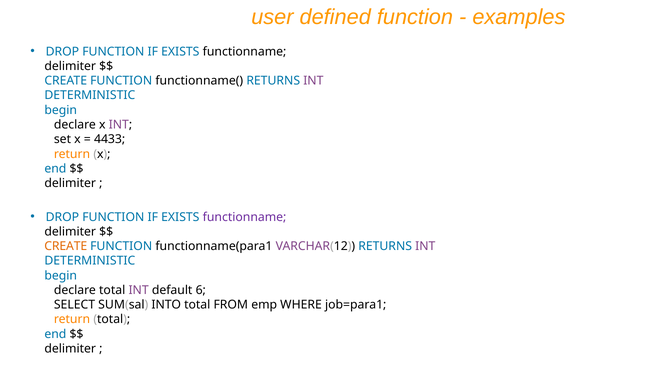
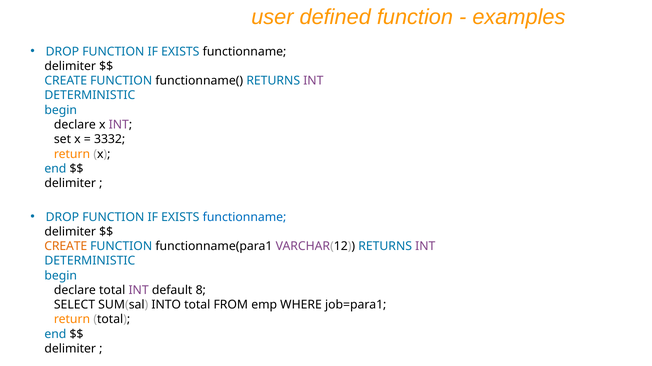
4433: 4433 -> 3332
functionname at (245, 217) colour: purple -> blue
6: 6 -> 8
